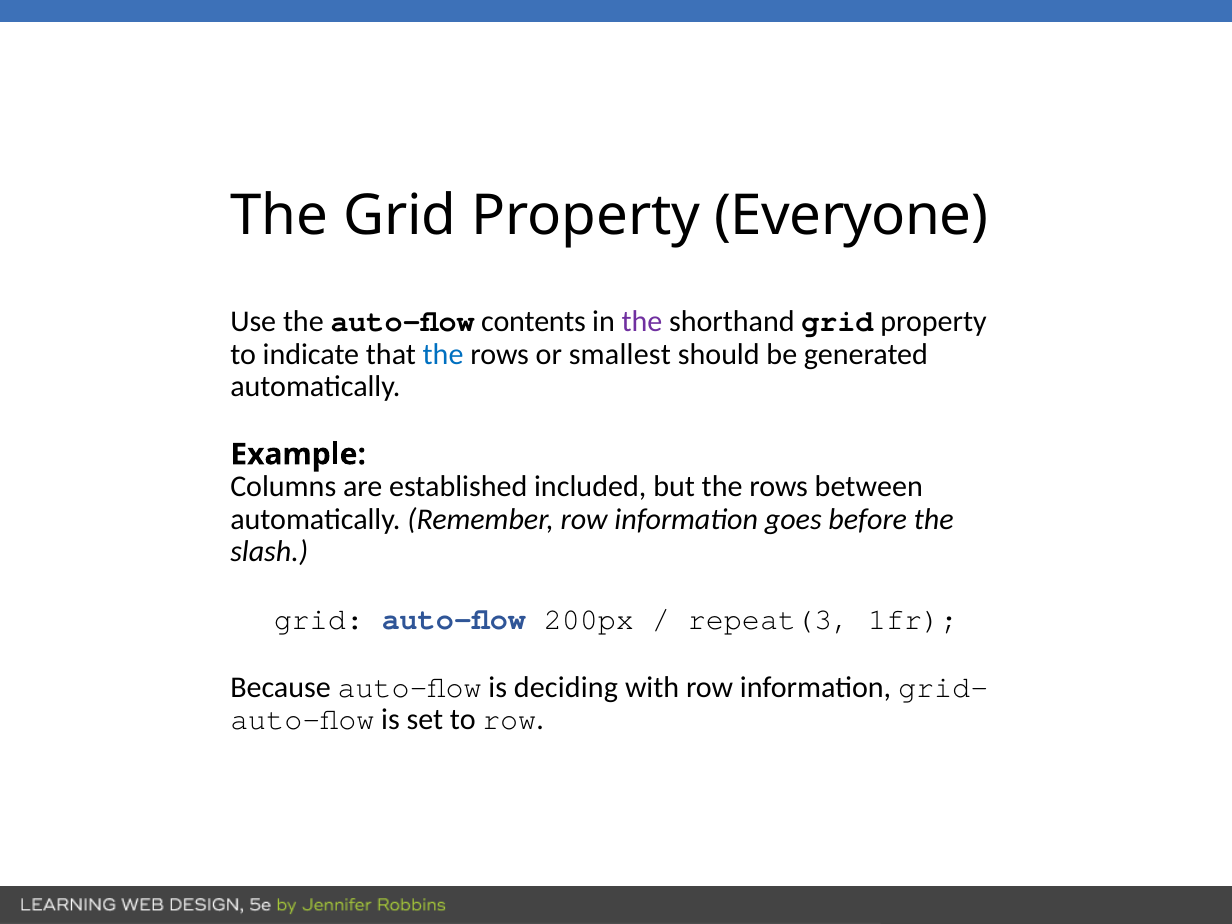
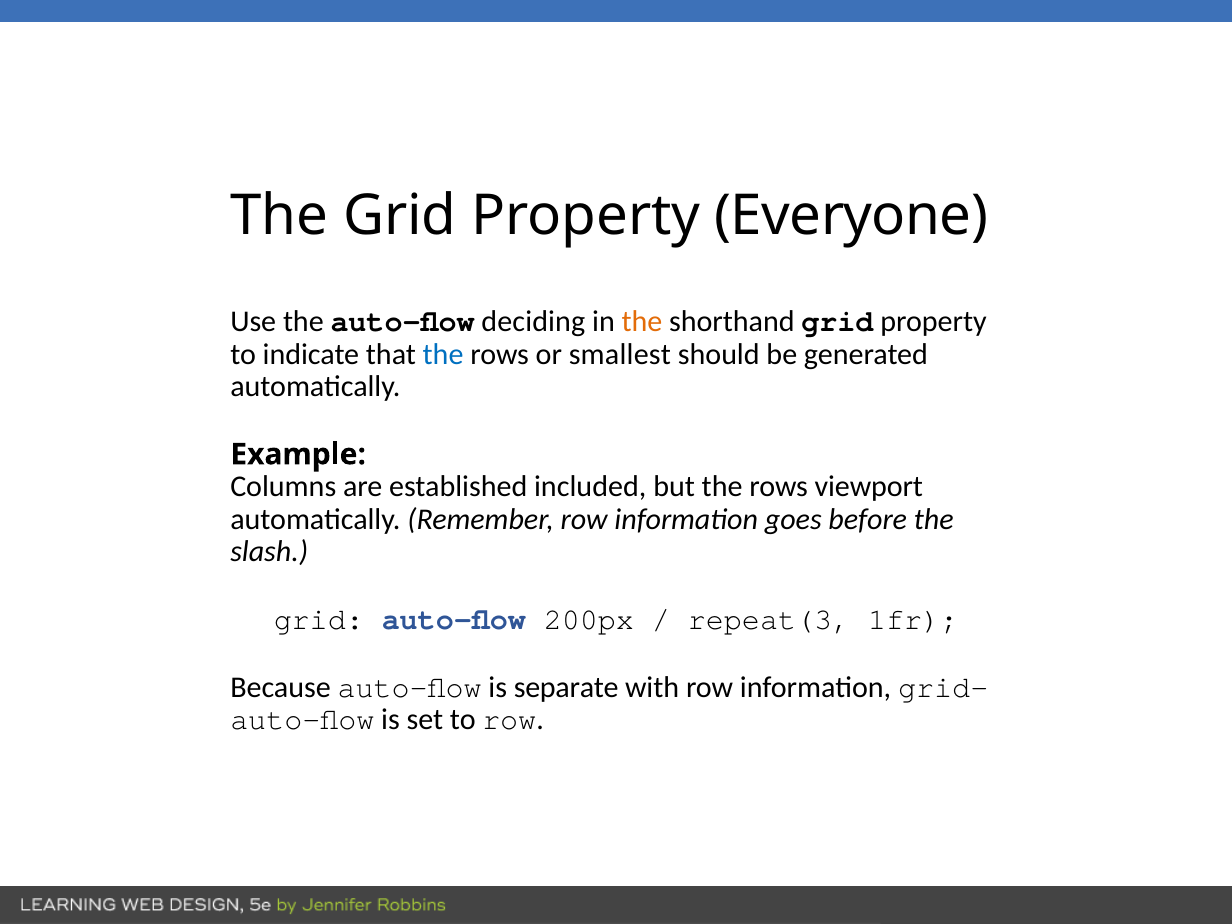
contents: contents -> deciding
the at (642, 322) colour: purple -> orange
between: between -> viewport
deciding: deciding -> separate
